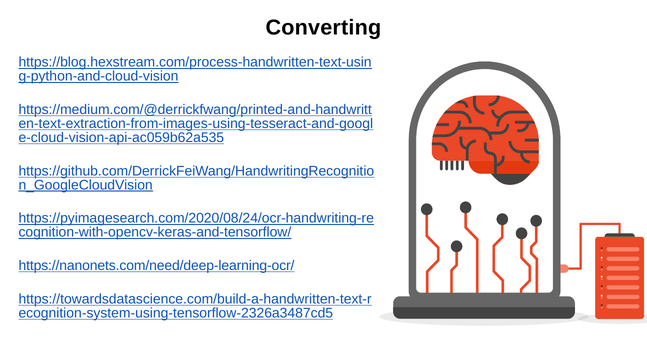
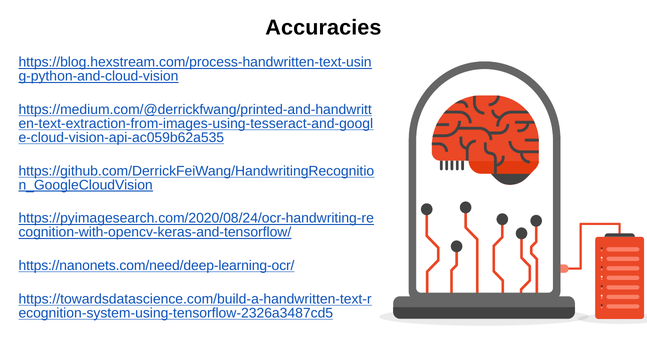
Converting: Converting -> Accuracies
